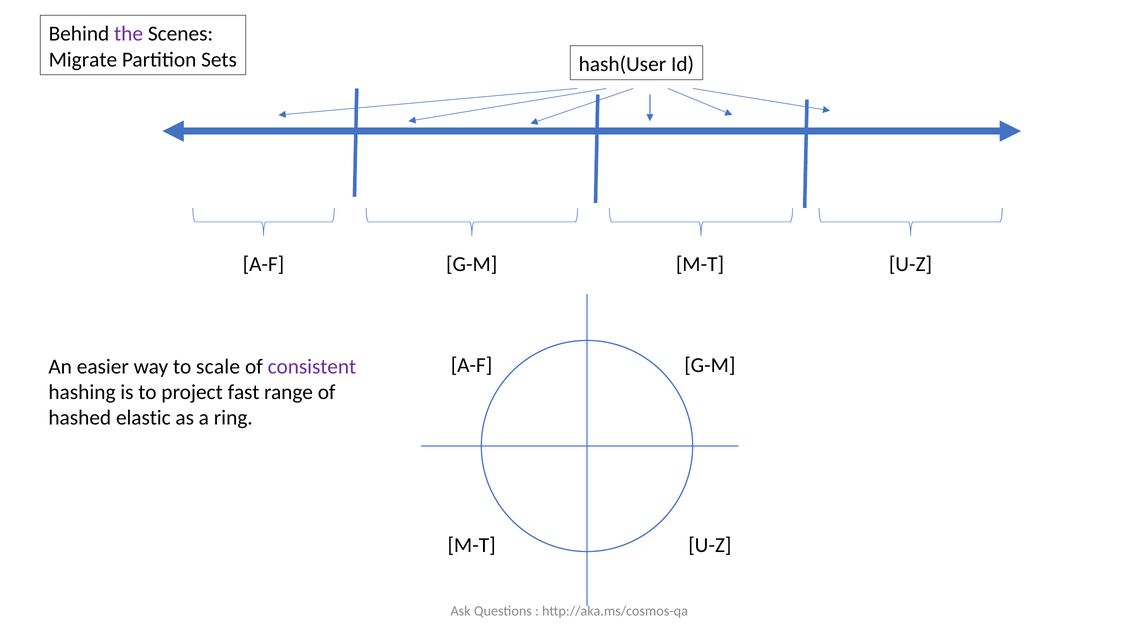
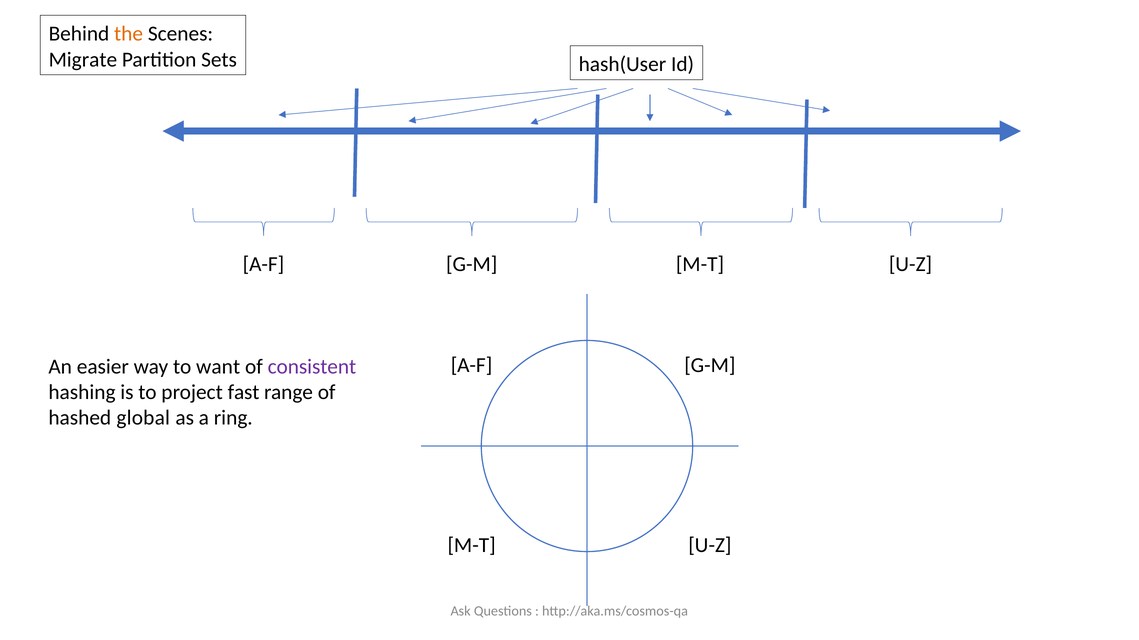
the colour: purple -> orange
scale: scale -> want
elastic: elastic -> global
